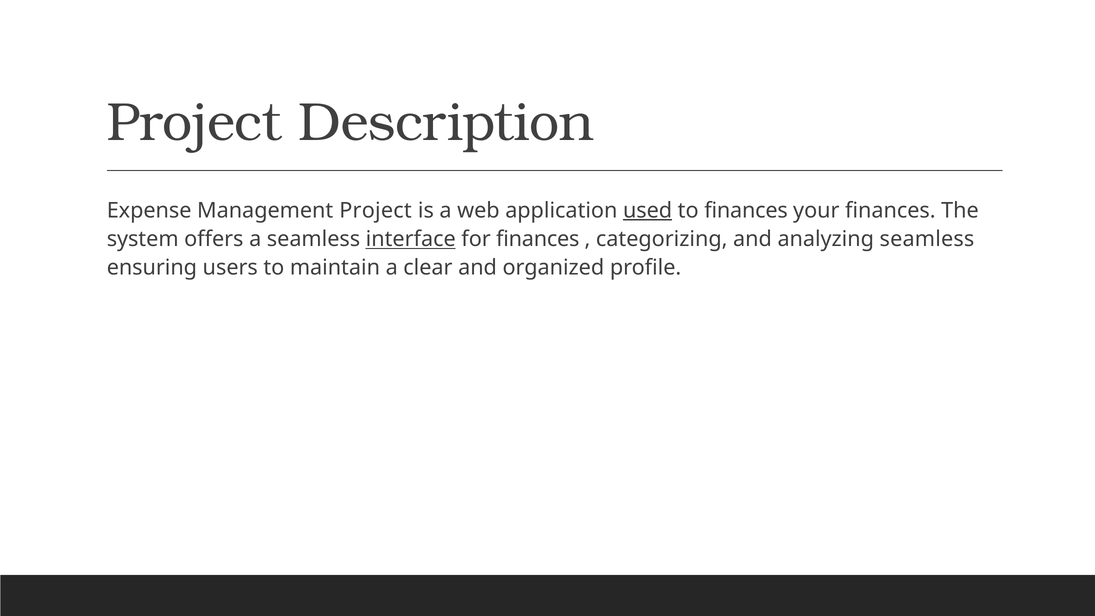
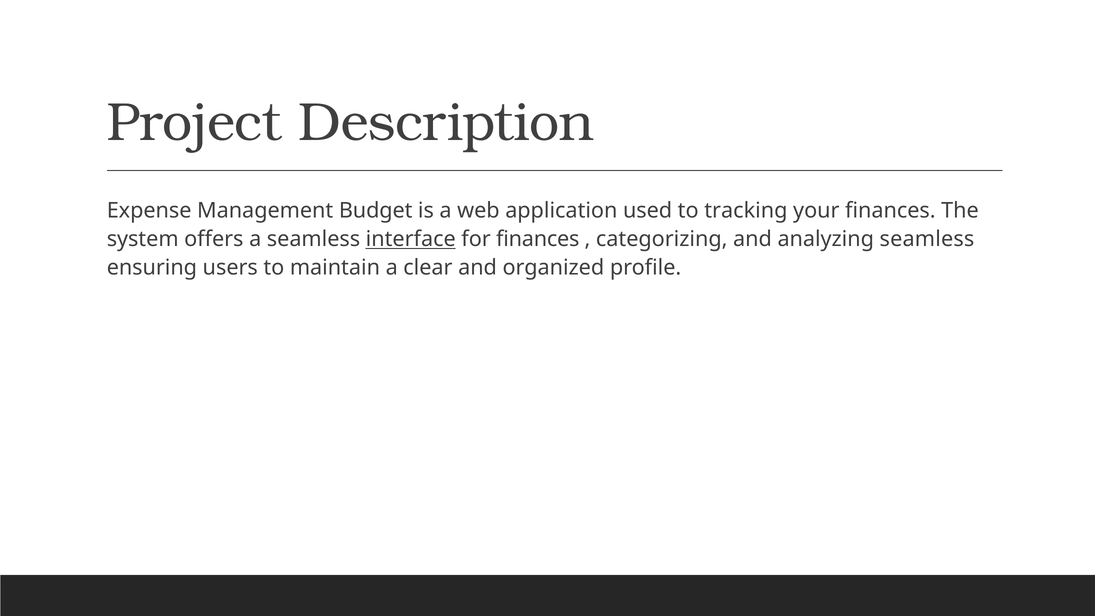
Management Project: Project -> Budget
used underline: present -> none
to finances: finances -> tracking
